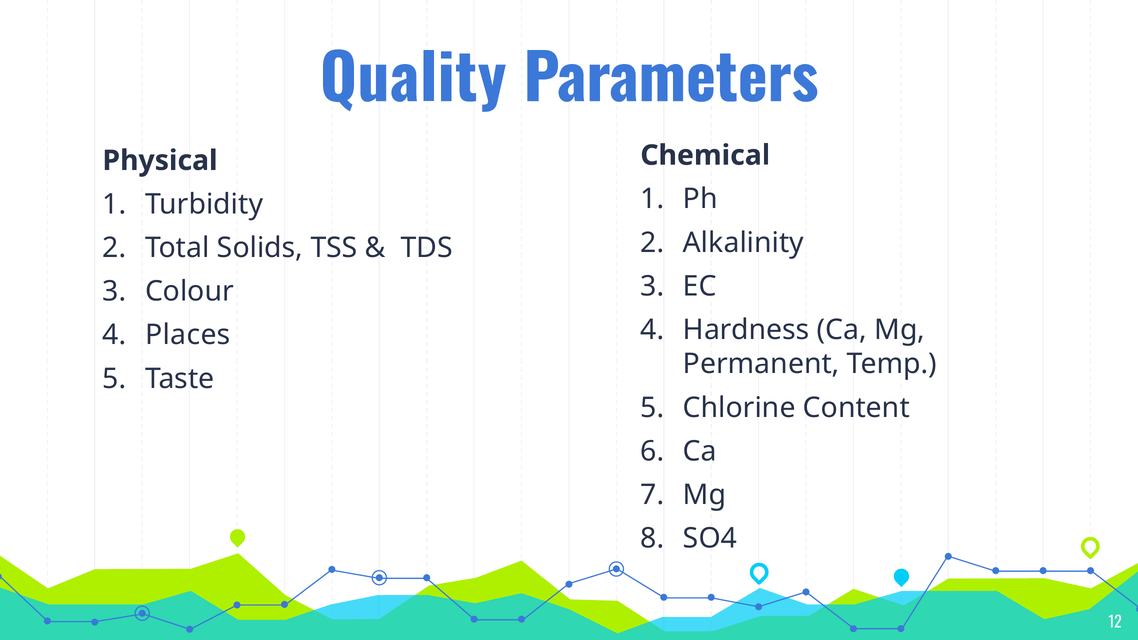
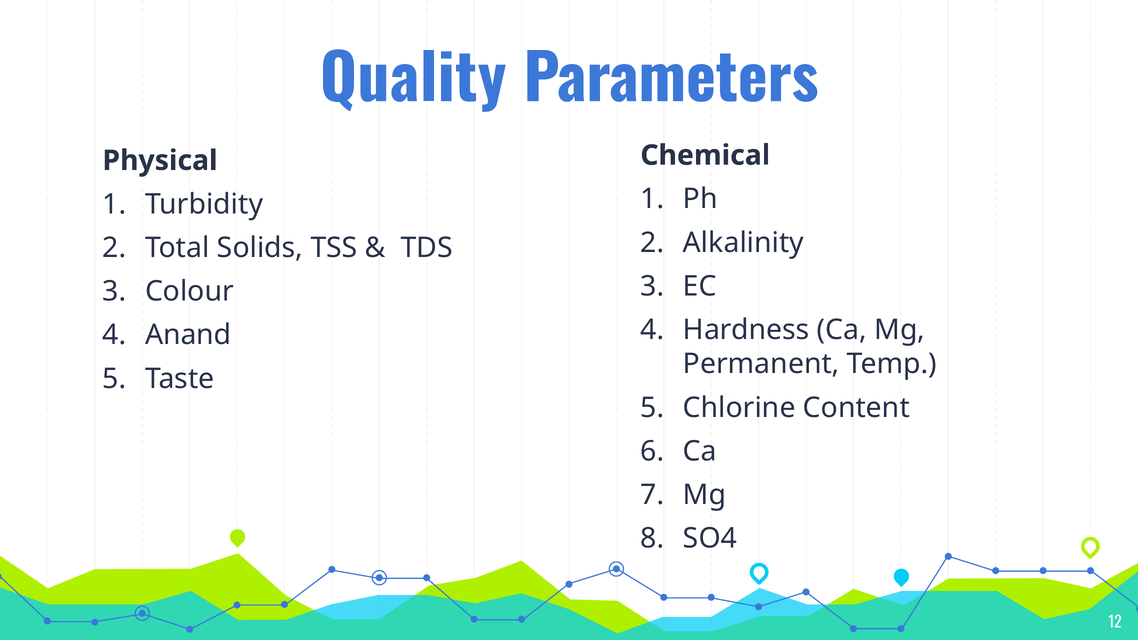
Places: Places -> Anand
